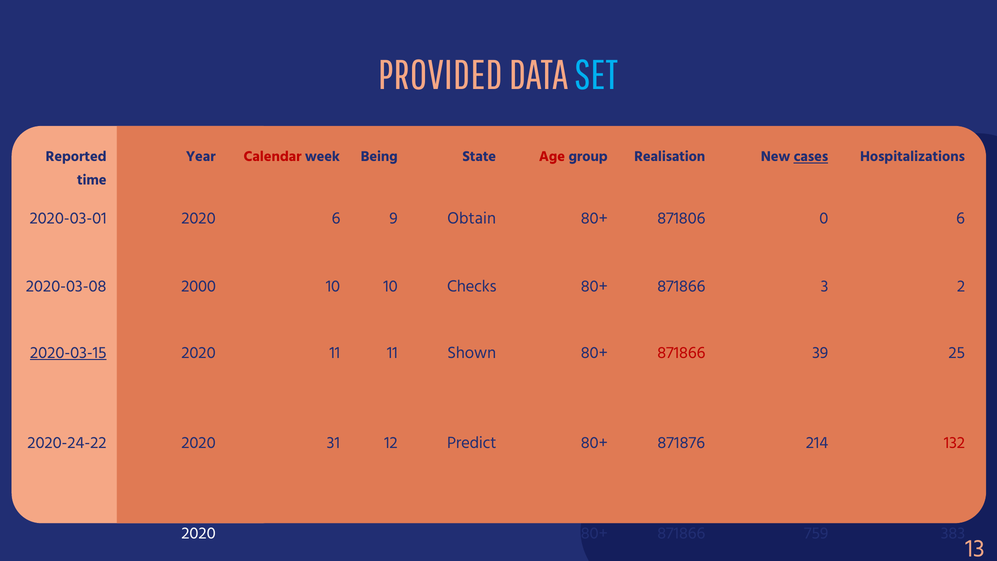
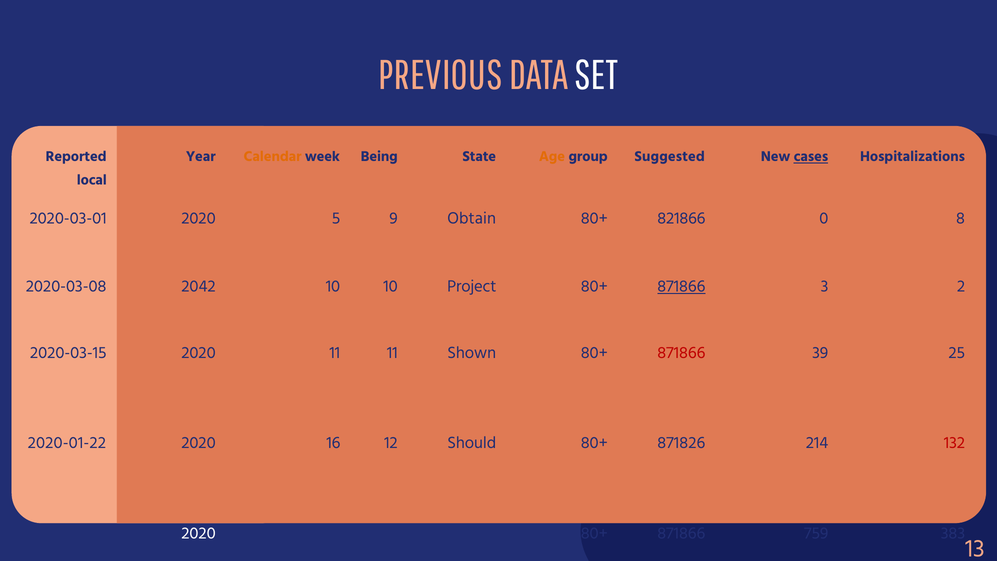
PROVIDED: PROVIDED -> PREVIOUS
SET colour: light blue -> white
Calendar colour: red -> orange
Age colour: red -> orange
Realisation: Realisation -> Suggested
time: time -> local
2020 6: 6 -> 5
871806: 871806 -> 821866
0 6: 6 -> 8
2000: 2000 -> 2042
Checks: Checks -> Project
871866 at (681, 286) underline: none -> present
2020-03-15 underline: present -> none
2020-24-22: 2020-24-22 -> 2020-01-22
31: 31 -> 16
Predict: Predict -> Should
871876: 871876 -> 871826
